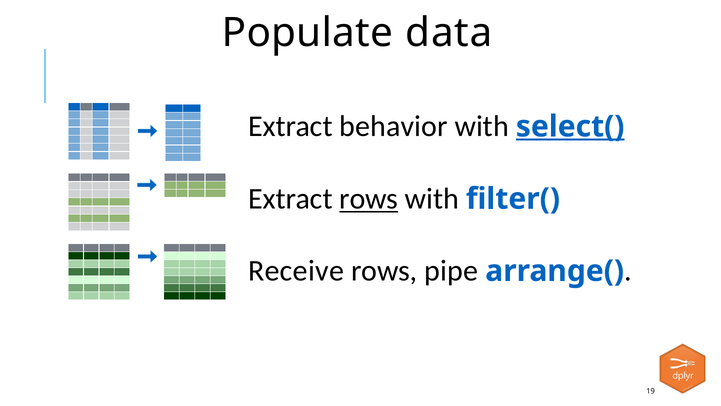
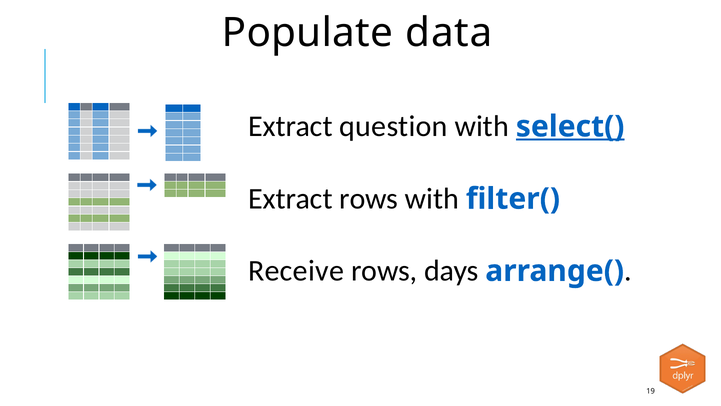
behavior: behavior -> question
rows at (369, 199) underline: present -> none
pipe: pipe -> days
